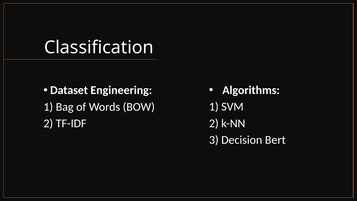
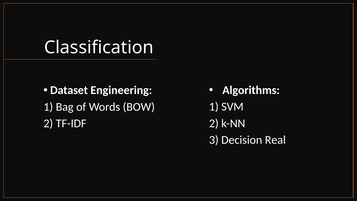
Bert: Bert -> Real
